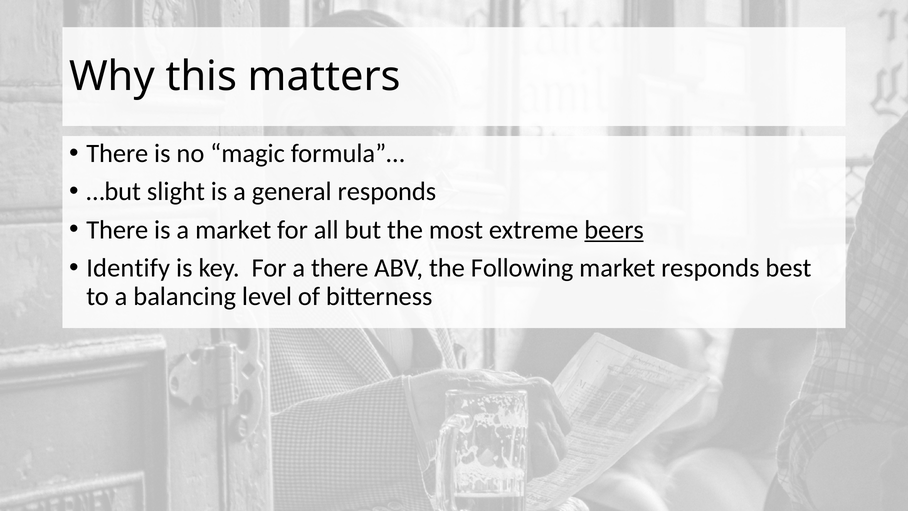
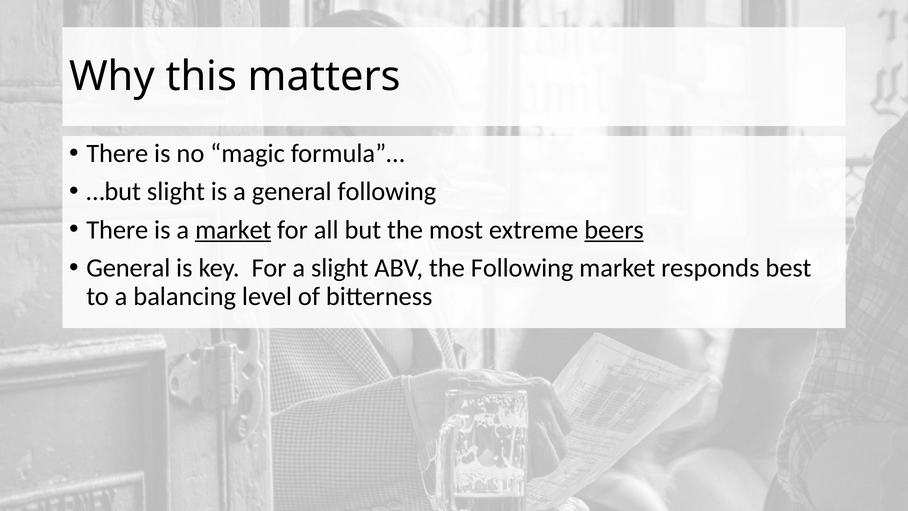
general responds: responds -> following
market at (233, 230) underline: none -> present
Identify at (128, 268): Identify -> General
a there: there -> slight
